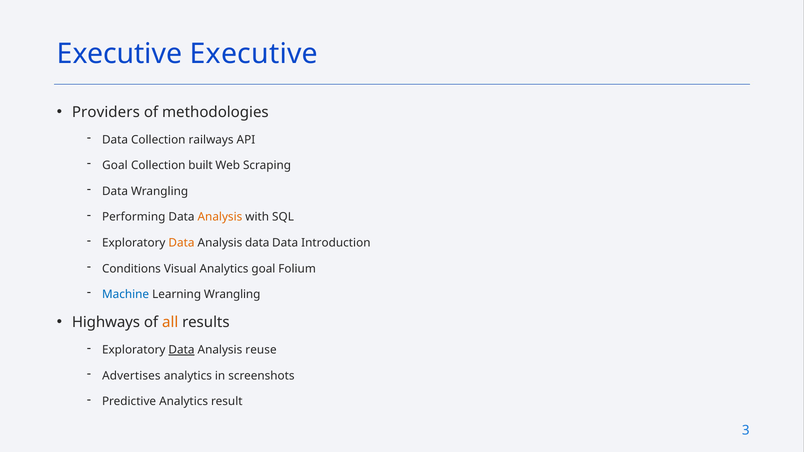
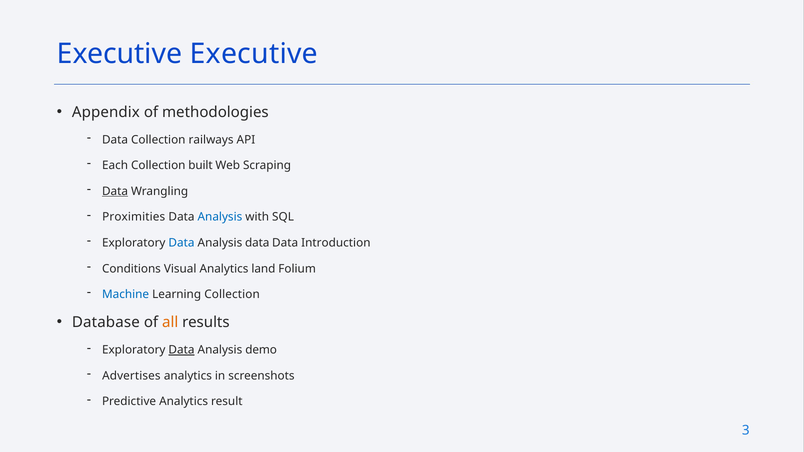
Providers: Providers -> Appendix
Goal at (115, 166): Goal -> Each
Data at (115, 191) underline: none -> present
Performing: Performing -> Proximities
Analysis at (220, 217) colour: orange -> blue
Data at (182, 243) colour: orange -> blue
Analytics goal: goal -> land
Learning Wrangling: Wrangling -> Collection
Highways: Highways -> Database
reuse: reuse -> demo
